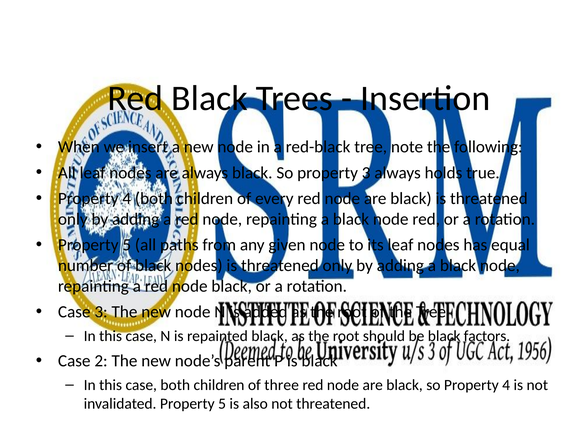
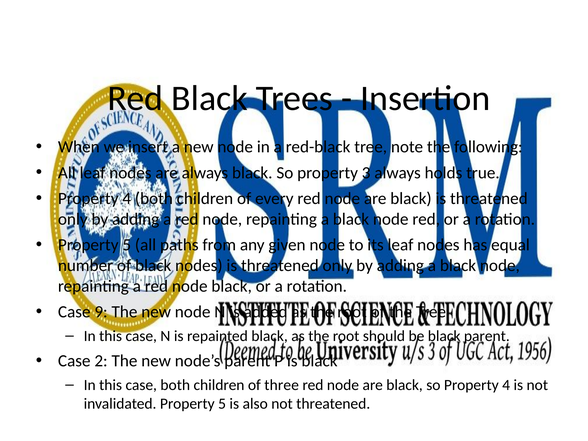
Case 3: 3 -> 9
black factors: factors -> parent
